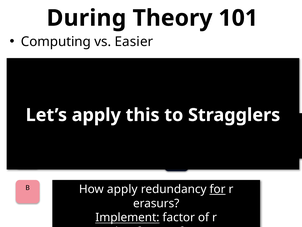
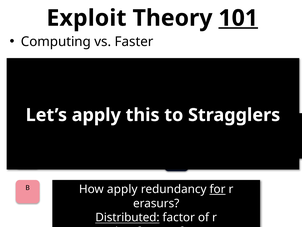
During: During -> Exploit
101 underline: none -> present
Easier: Easier -> Faster
Implement: Implement -> Distributed
